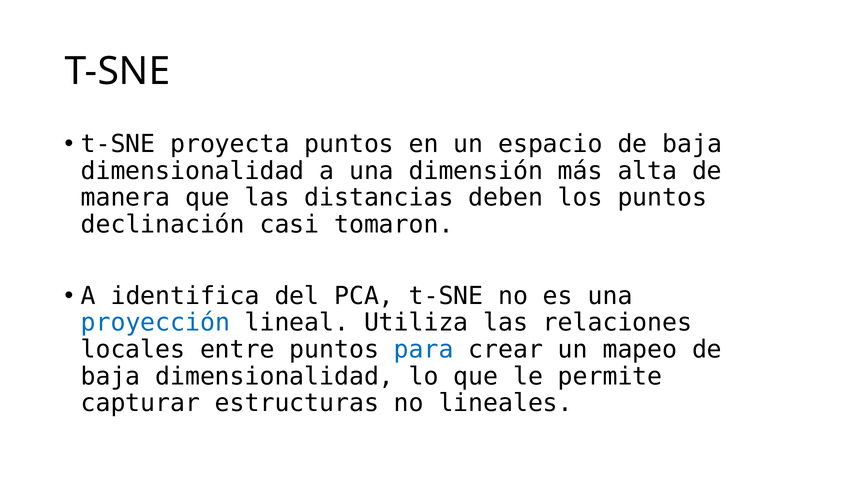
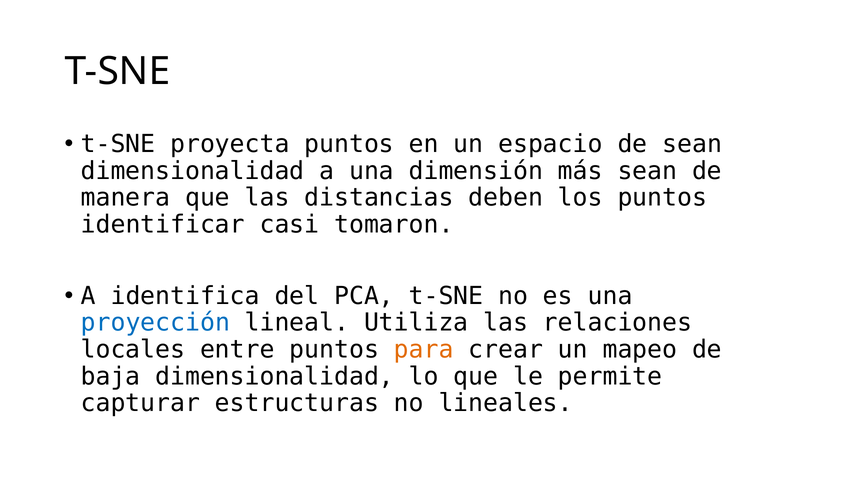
espacio de baja: baja -> sean
más alta: alta -> sean
declinación: declinación -> identificar
para colour: blue -> orange
